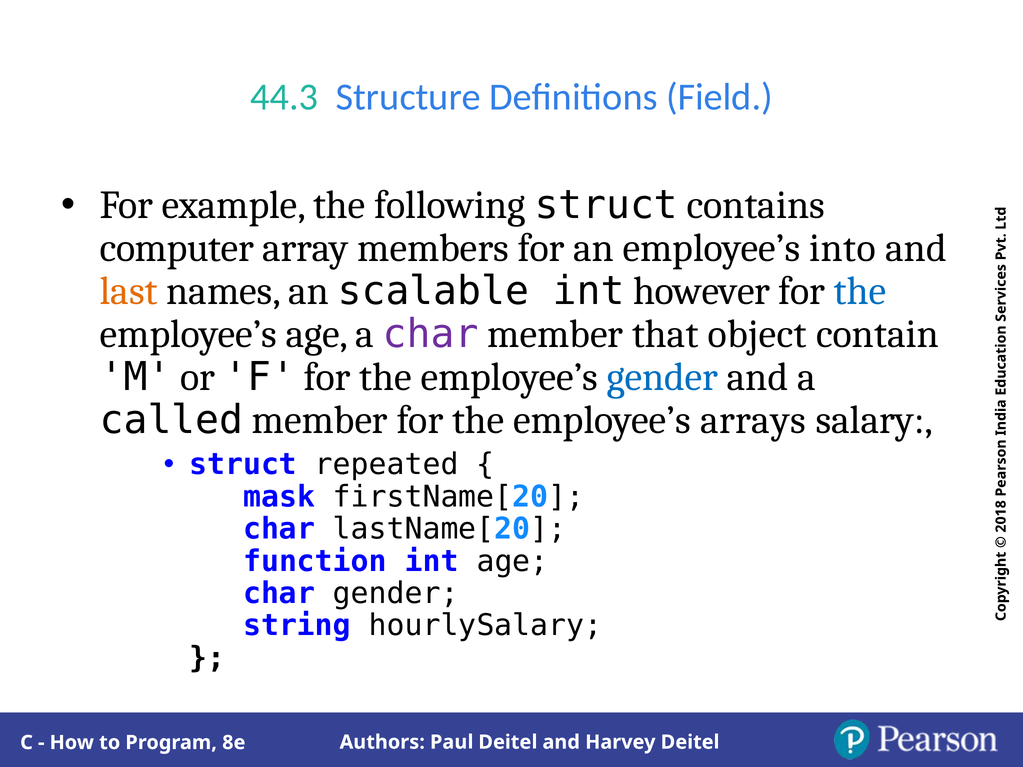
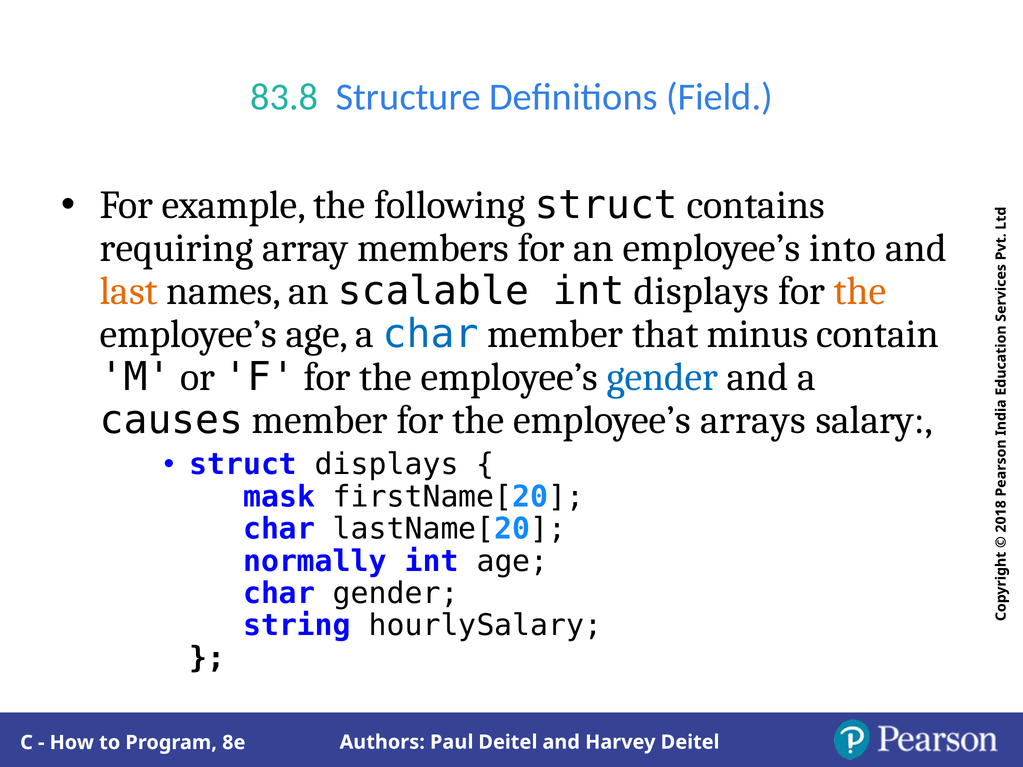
44.3: 44.3 -> 83.8
computer: computer -> requiring
int however: however -> displays
the at (860, 291) colour: blue -> orange
char at (431, 334) colour: purple -> blue
object: object -> minus
called: called -> causes
struct repeated: repeated -> displays
function: function -> normally
